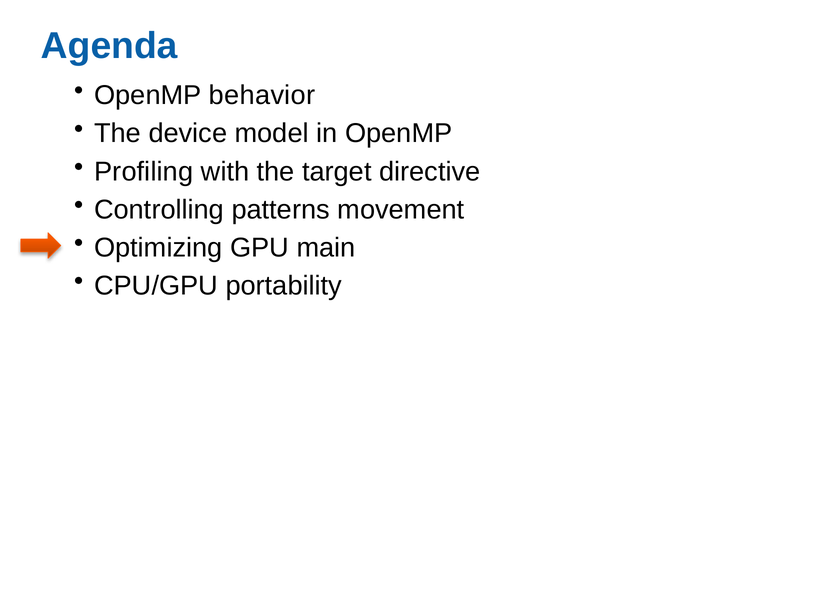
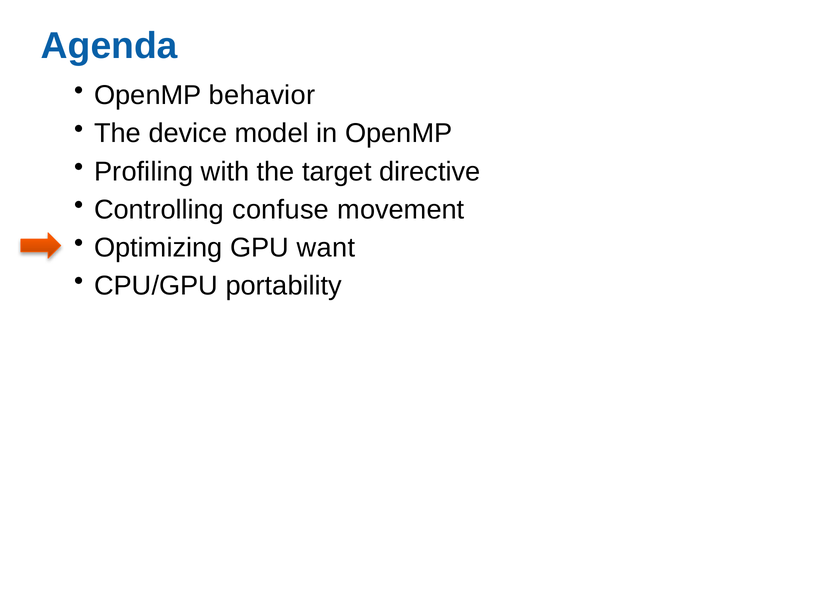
patterns: patterns -> confuse
main: main -> want
